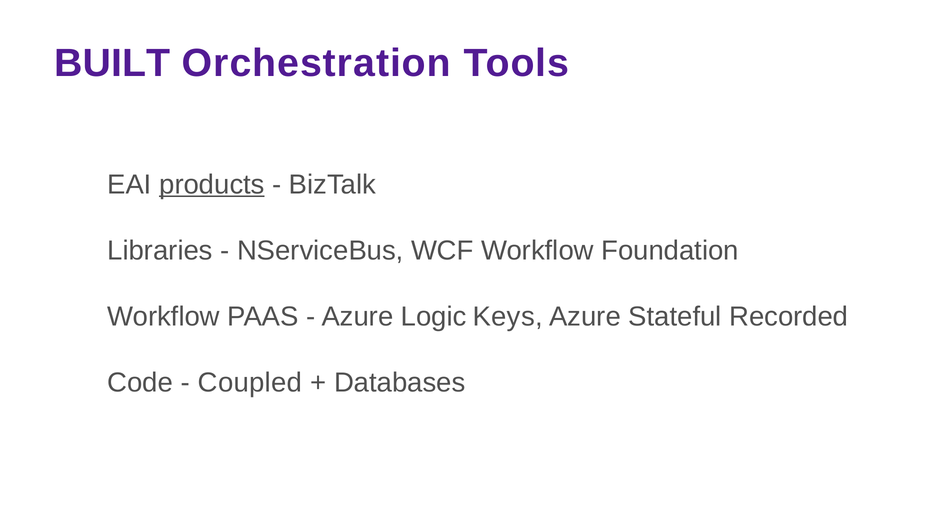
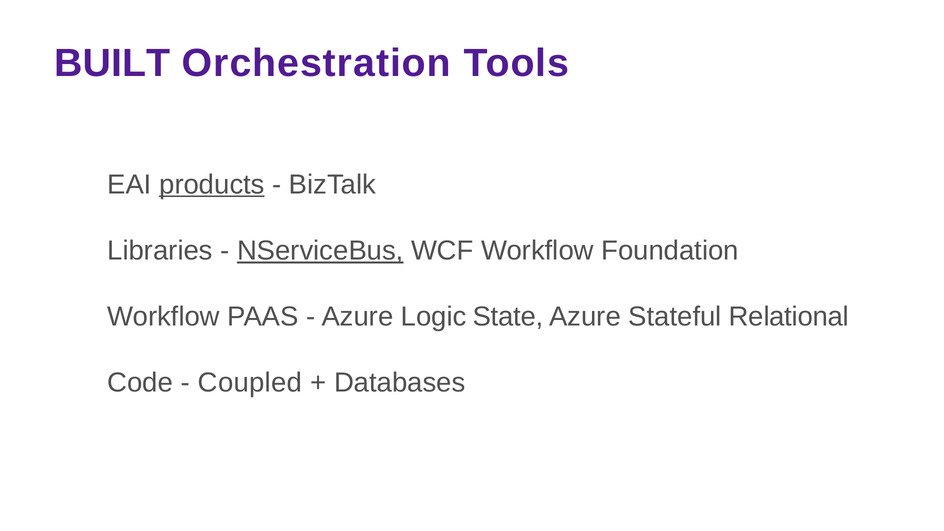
NServiceBus underline: none -> present
Keys: Keys -> State
Recorded: Recorded -> Relational
